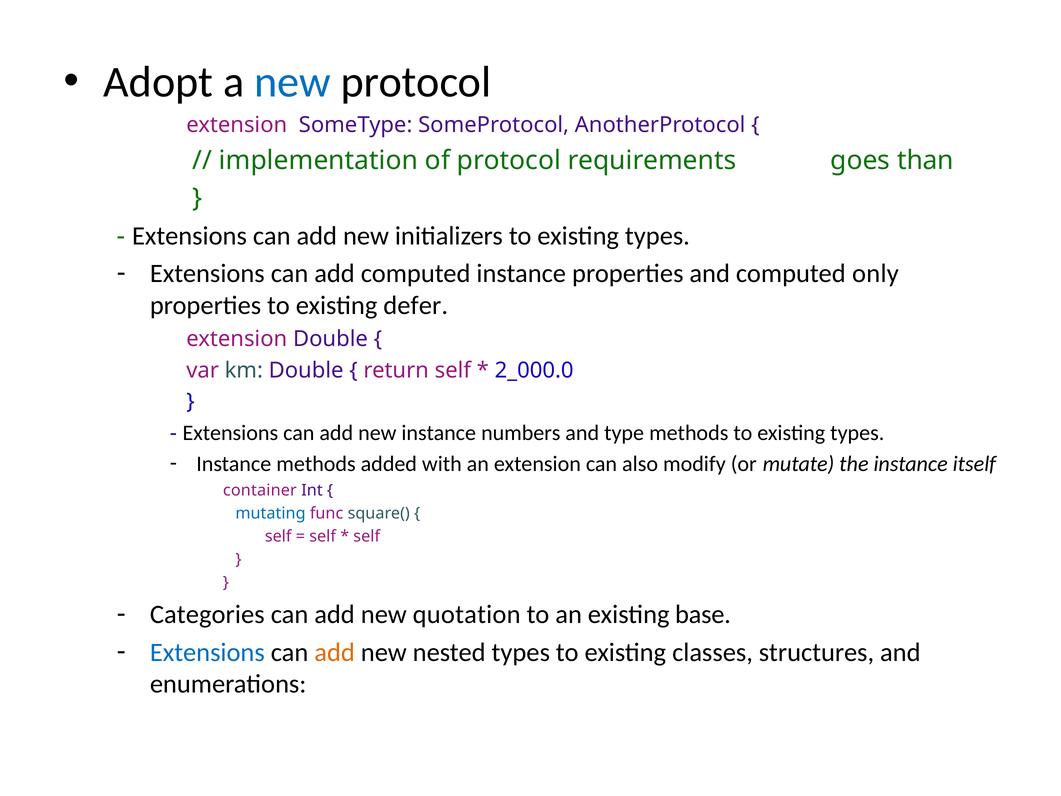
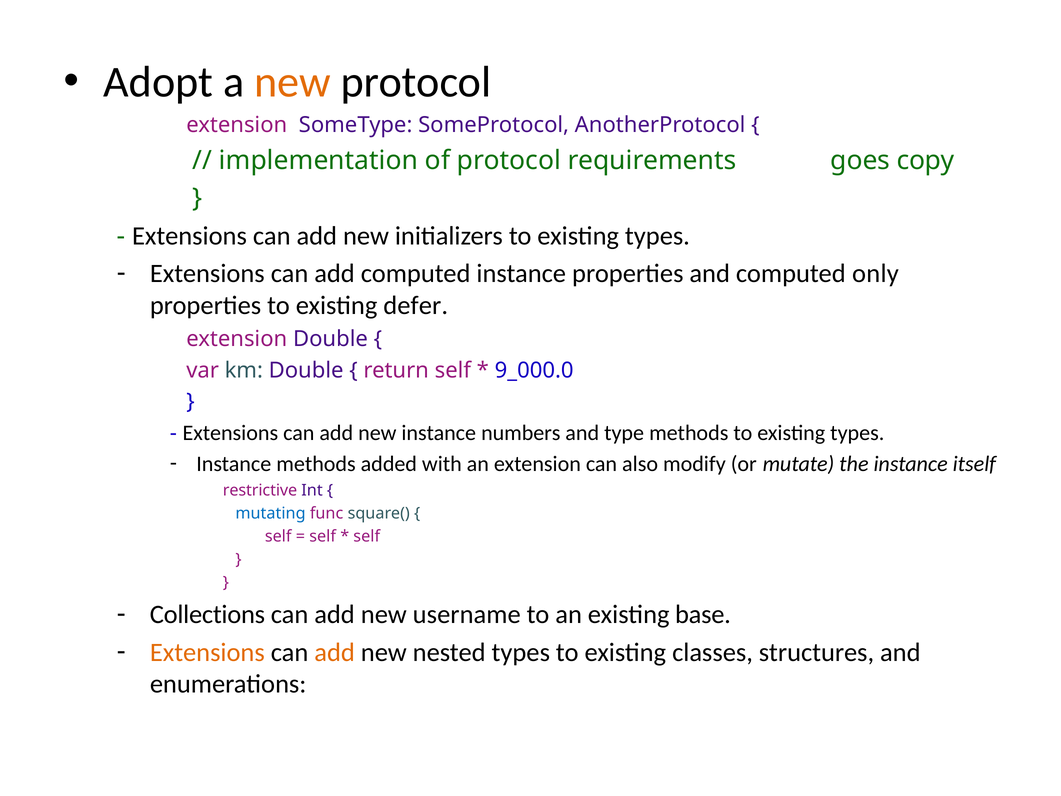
new at (293, 82) colour: blue -> orange
than: than -> copy
2_000.0: 2_000.0 -> 9_000.0
container: container -> restrictive
Categories: Categories -> Collections
quotation: quotation -> username
Extensions at (207, 652) colour: blue -> orange
